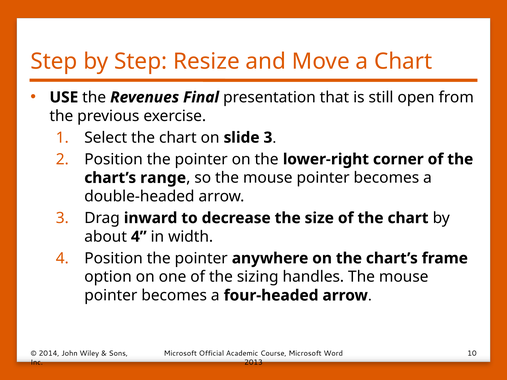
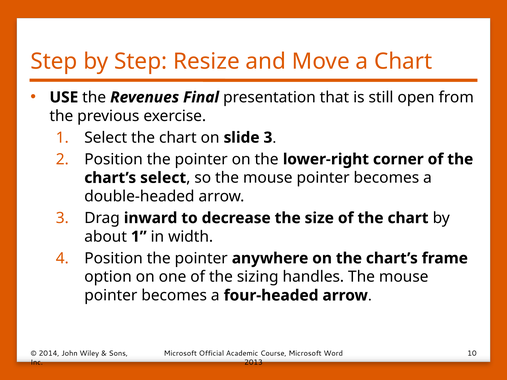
chart’s range: range -> select
about 4: 4 -> 1
